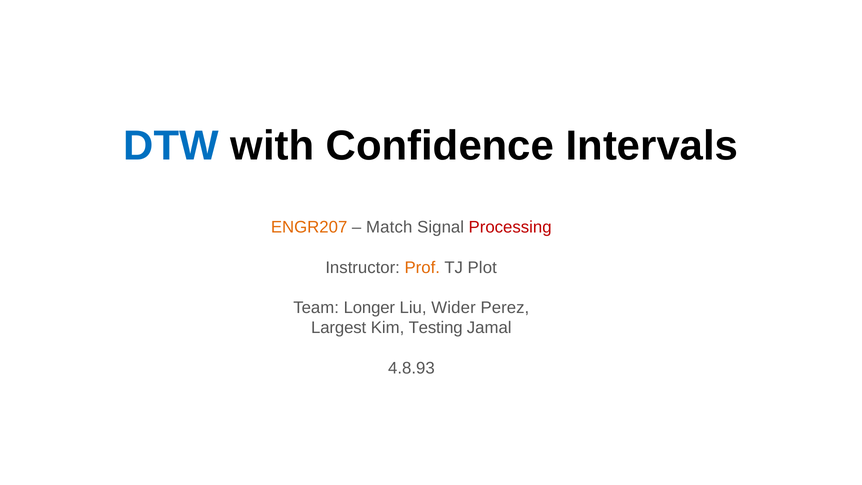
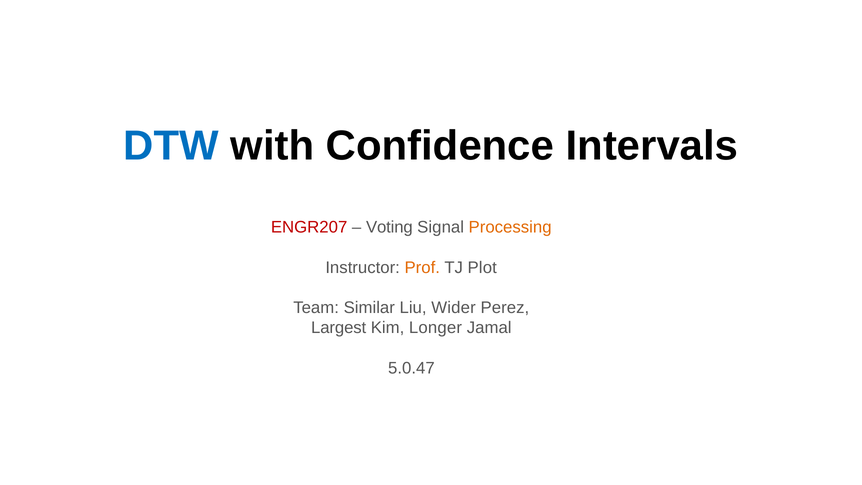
ENGR207 colour: orange -> red
Match: Match -> Voting
Processing colour: red -> orange
Longer: Longer -> Similar
Testing: Testing -> Longer
4.8.93: 4.8.93 -> 5.0.47
